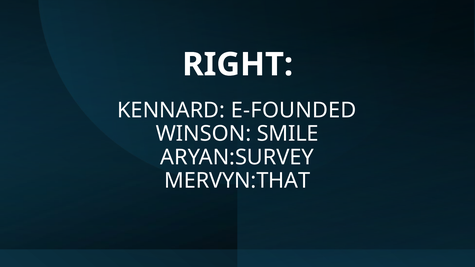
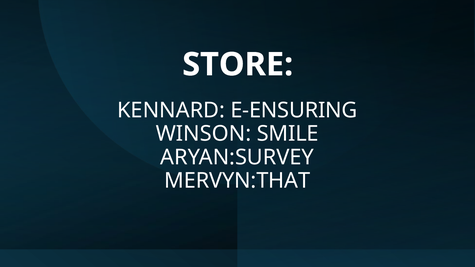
RIGHT: RIGHT -> STORE
E-FOUNDED: E-FOUNDED -> E-ENSURING
